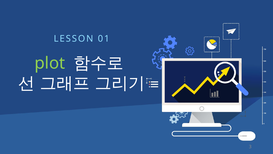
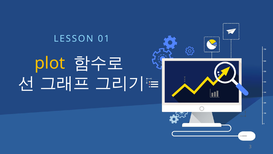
plot colour: light green -> yellow
